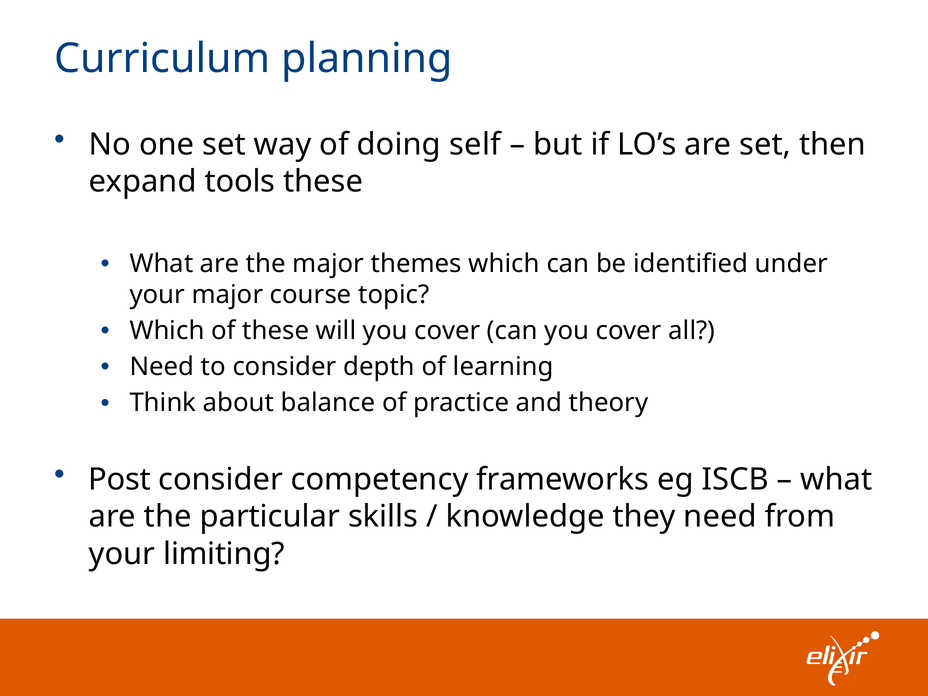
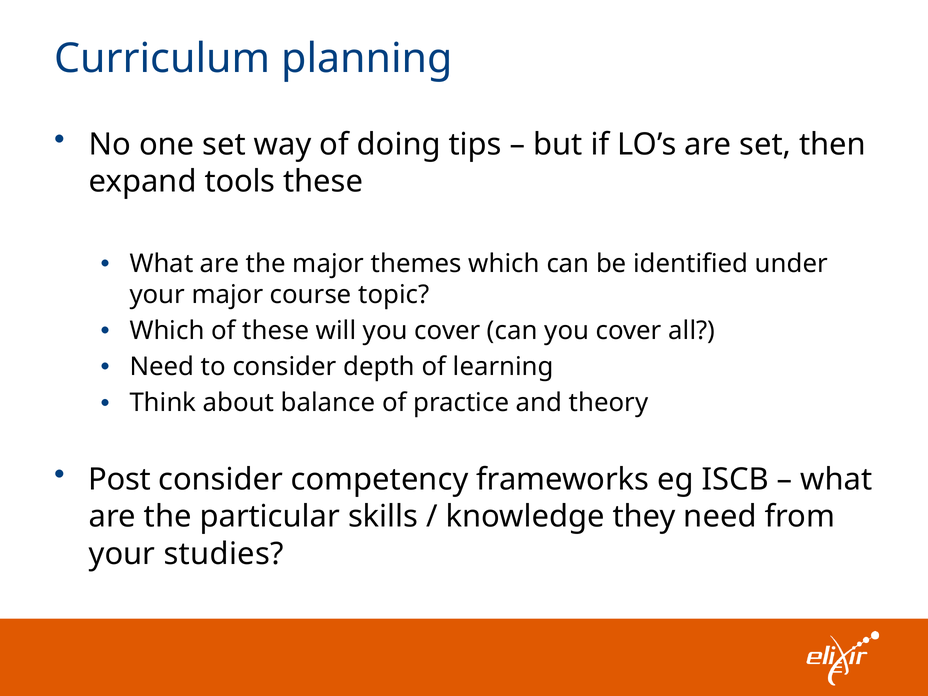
self: self -> tips
limiting: limiting -> studies
